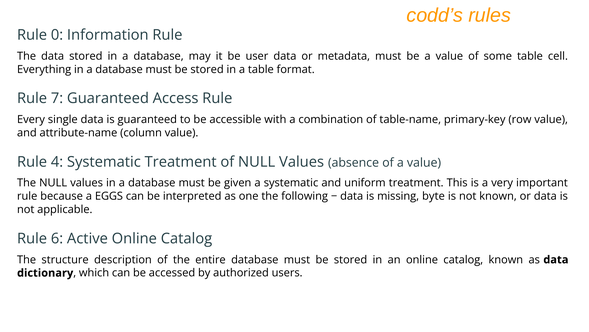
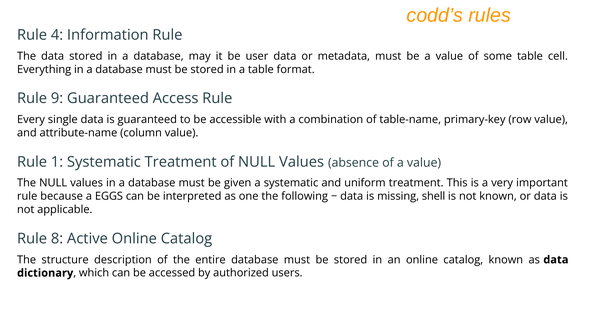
0: 0 -> 4
7: 7 -> 9
4: 4 -> 1
byte: byte -> shell
6: 6 -> 8
